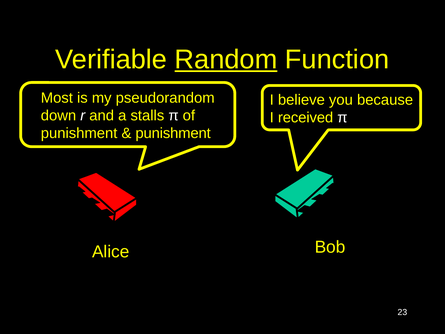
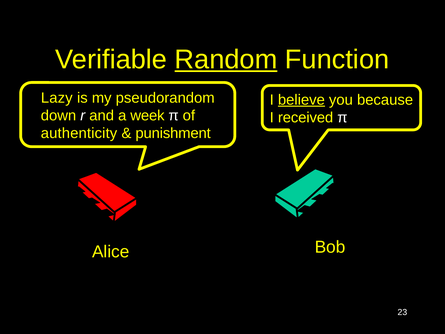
Most: Most -> Lazy
believe underline: none -> present
stalls: stalls -> week
punishment at (79, 133): punishment -> authenticity
